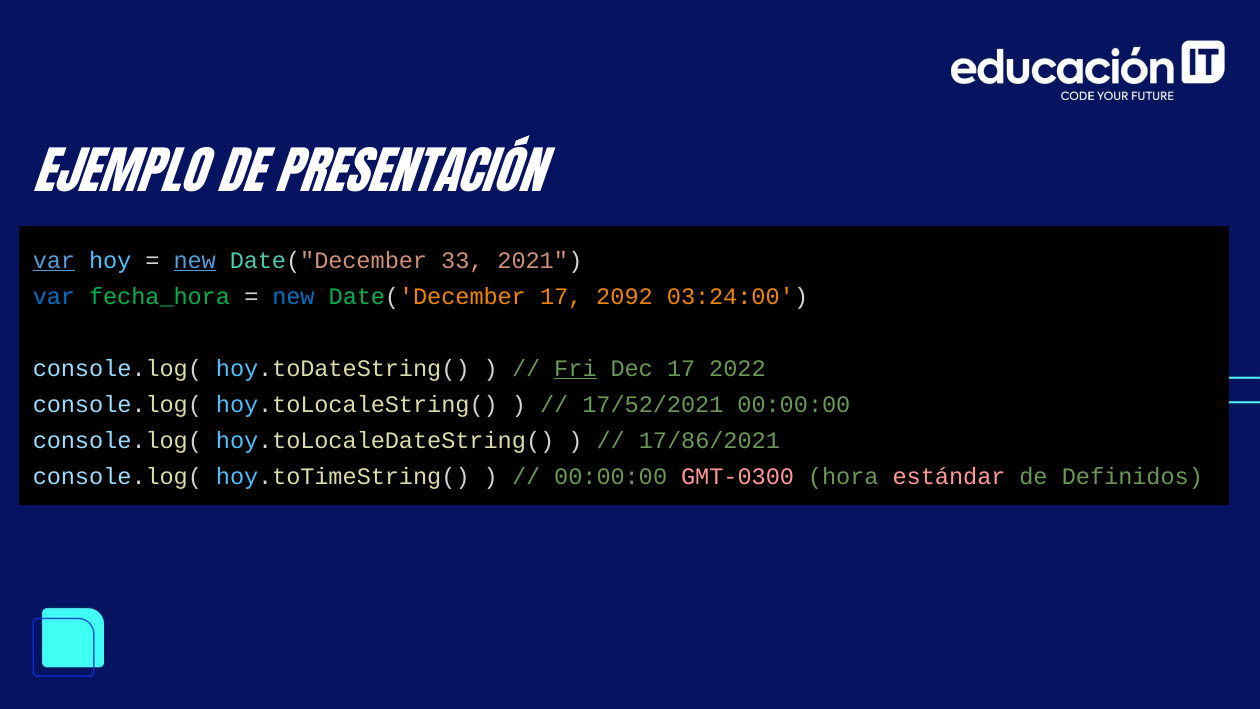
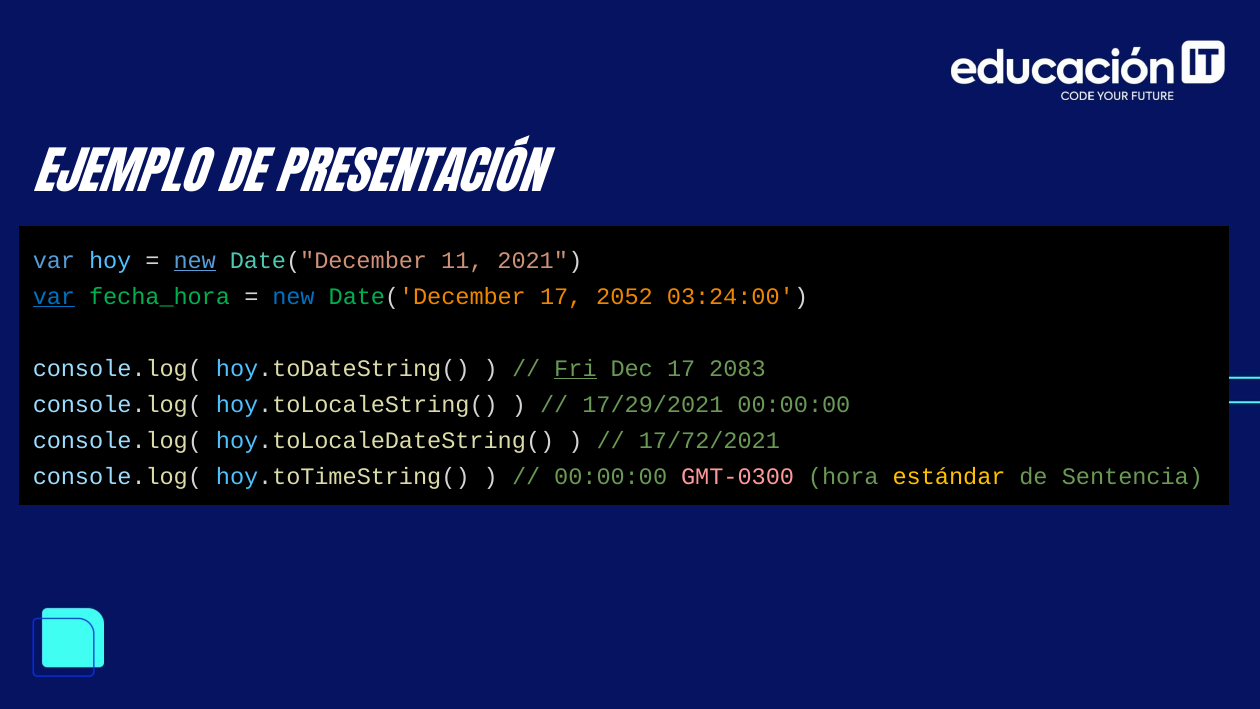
var at (54, 260) underline: present -> none
33: 33 -> 11
var at (54, 296) underline: none -> present
2092: 2092 -> 2052
2022: 2022 -> 2083
17/52/2021: 17/52/2021 -> 17/29/2021
17/86/2021: 17/86/2021 -> 17/72/2021
estándar colour: pink -> yellow
Definidos: Definidos -> Sentencia
